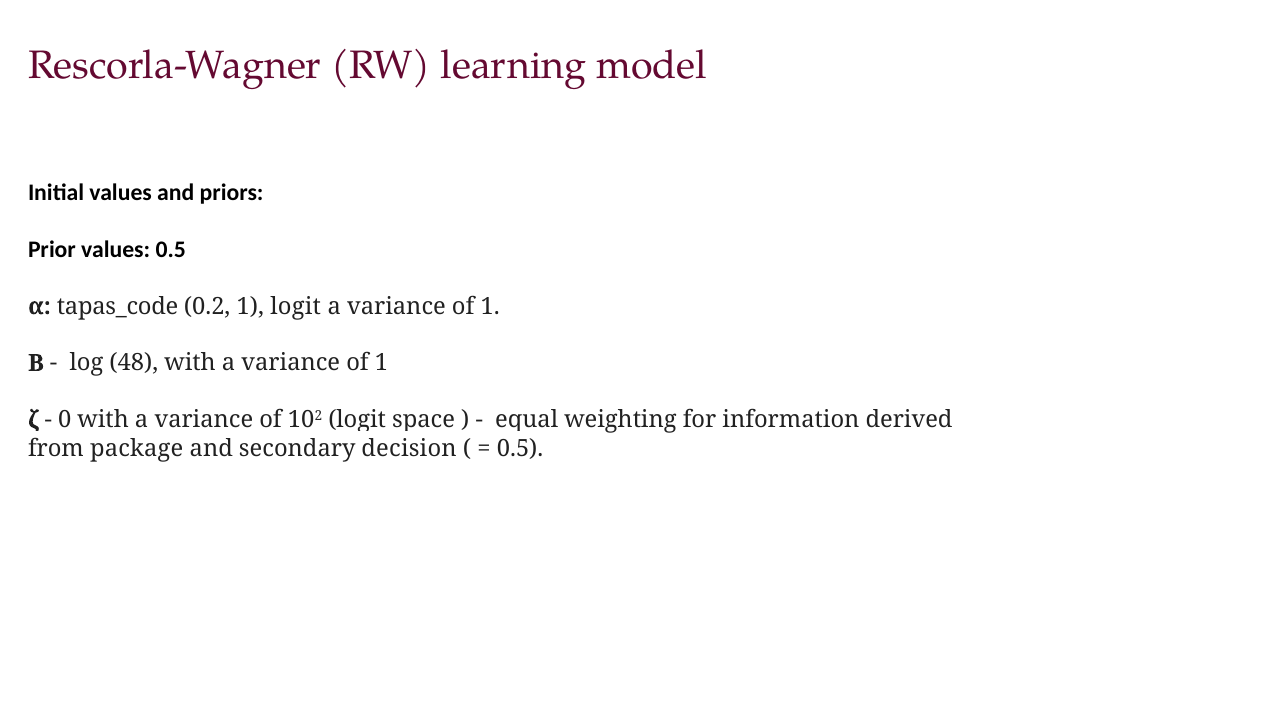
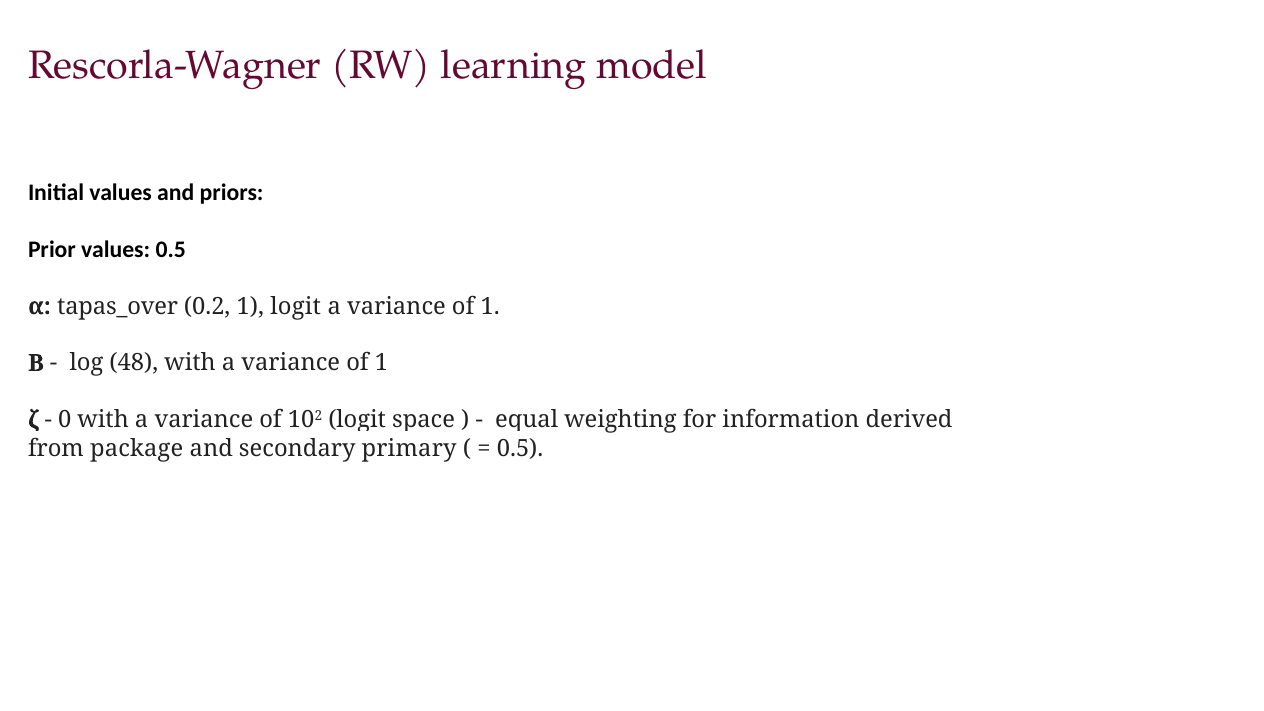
tapas_code: tapas_code -> tapas_over
decision: decision -> primary
